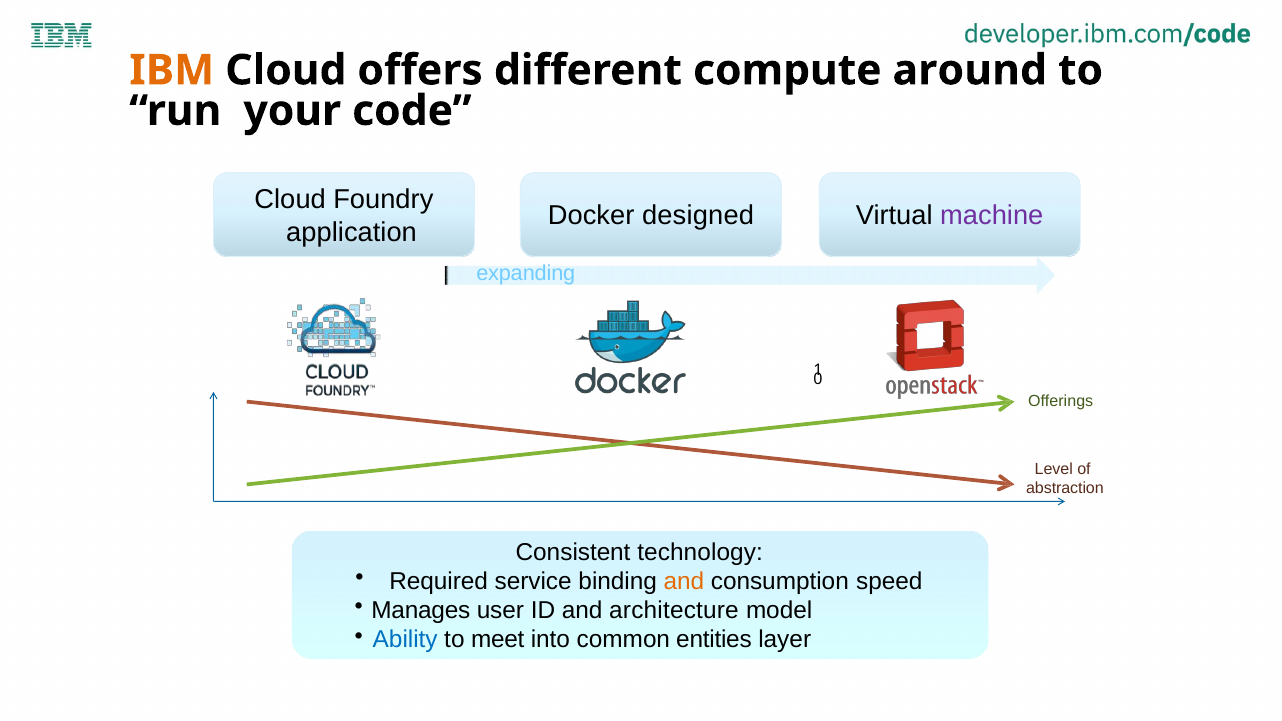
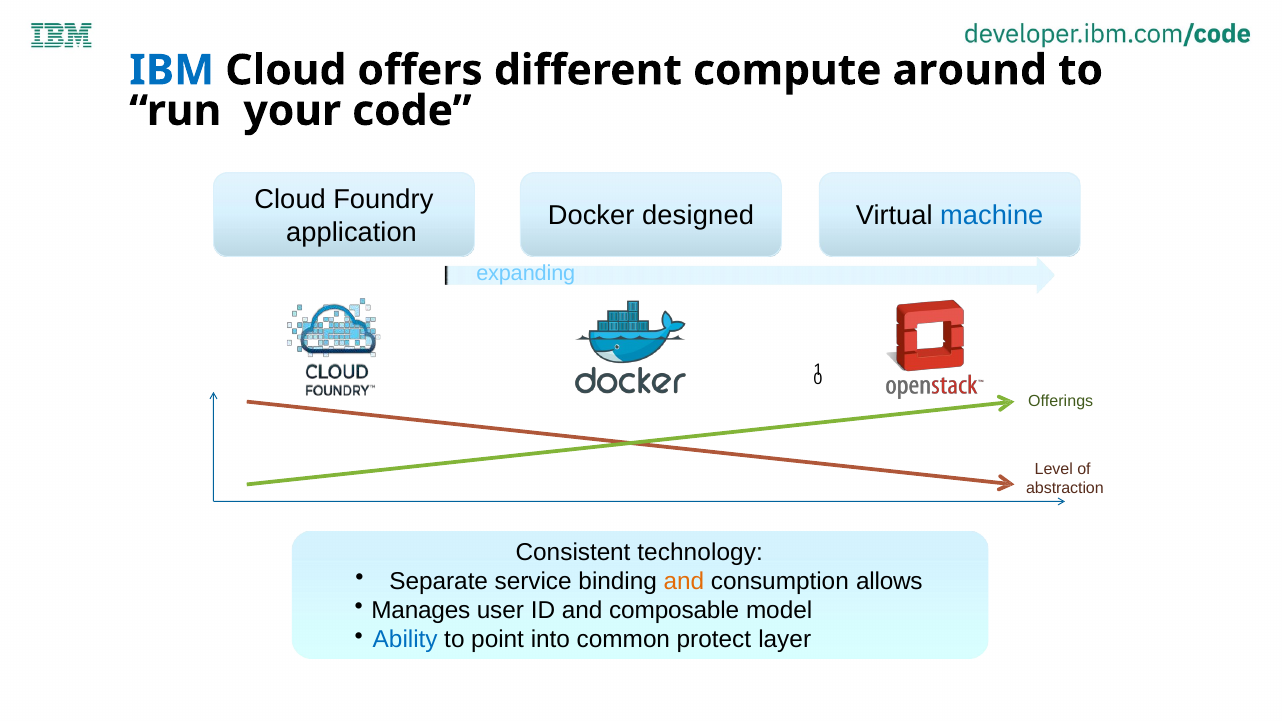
IBM colour: orange -> blue
machine colour: purple -> blue
Required: Required -> Separate
speed: speed -> allows
architecture: architecture -> composable
meet: meet -> point
entities: entities -> protect
